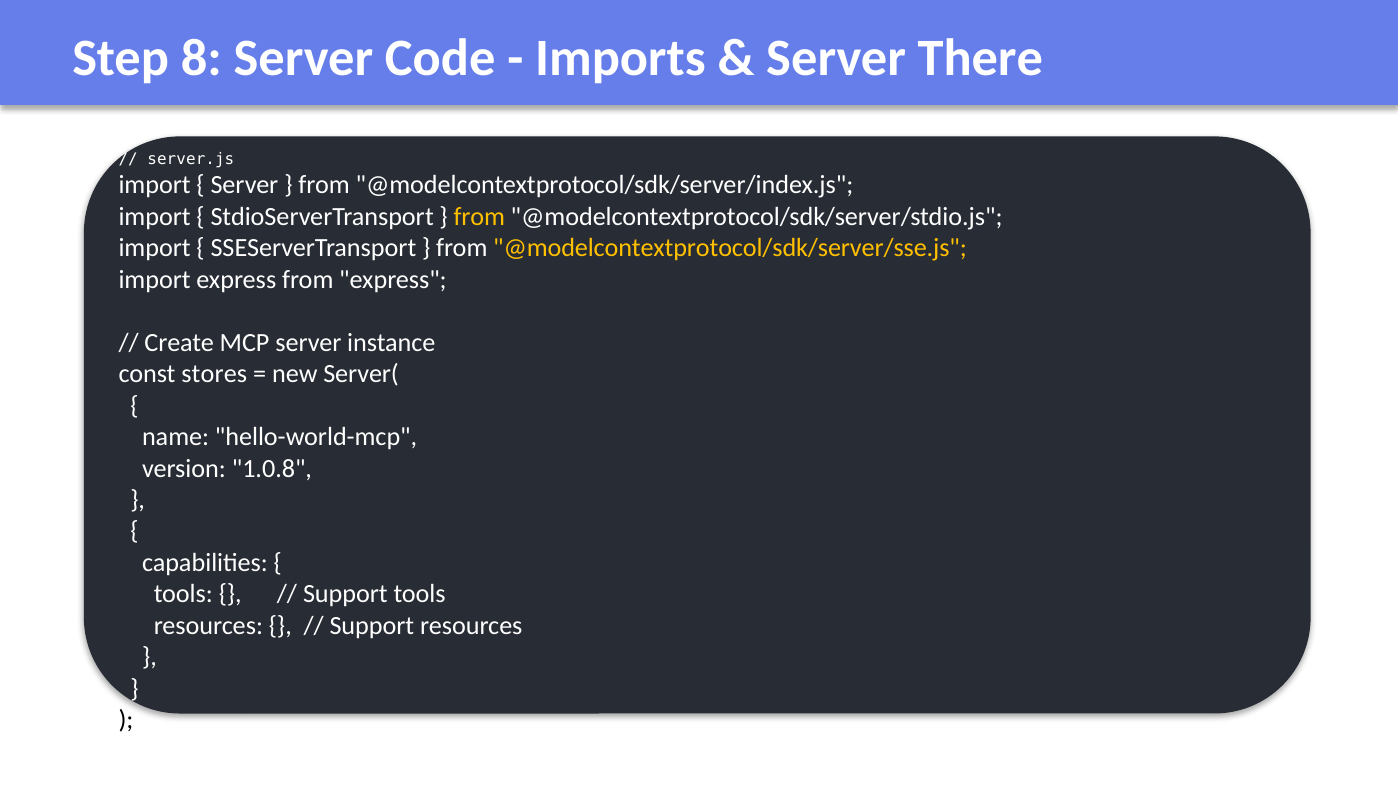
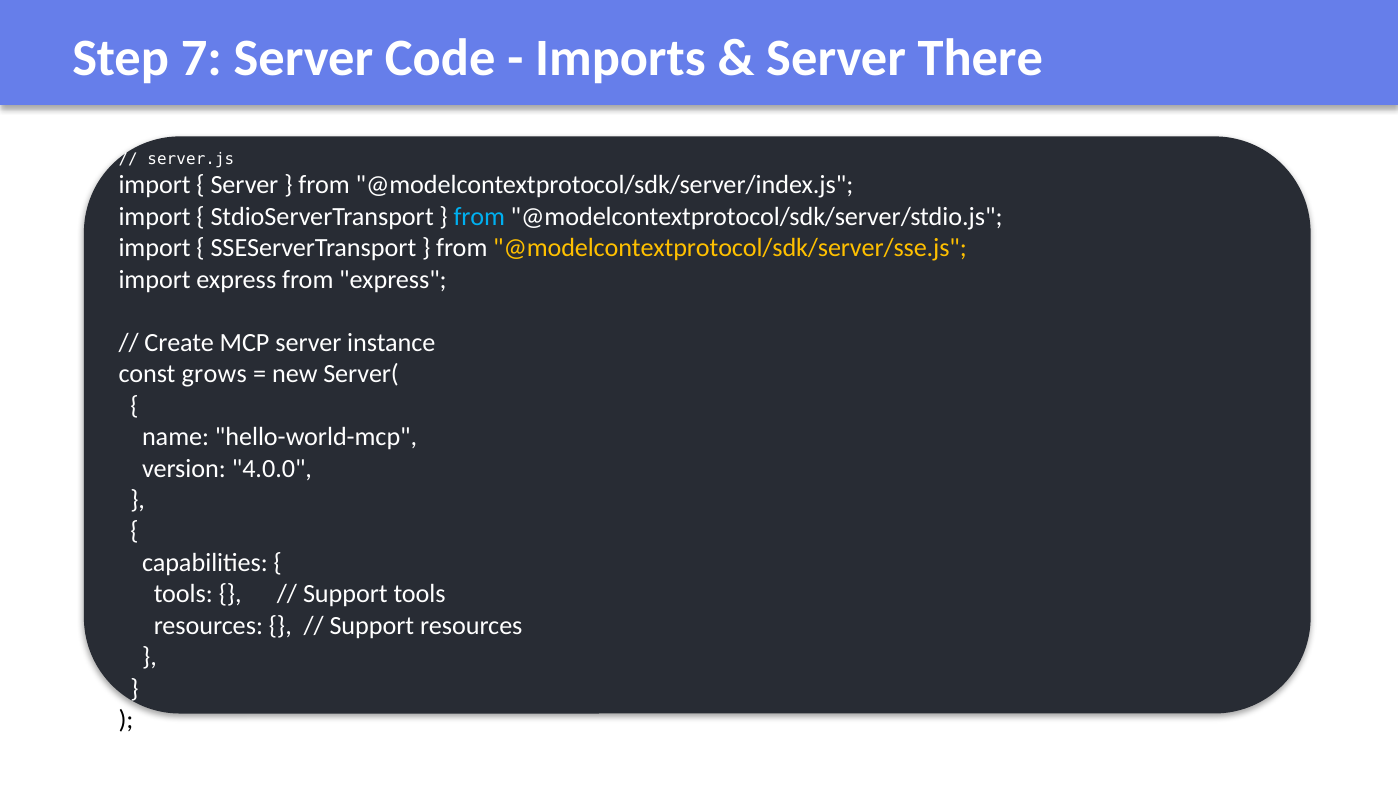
8: 8 -> 7
from at (479, 217) colour: yellow -> light blue
stores: stores -> grows
1.0.8: 1.0.8 -> 4.0.0
